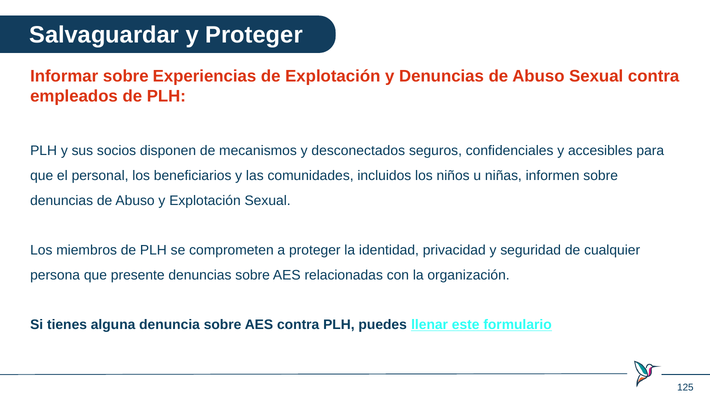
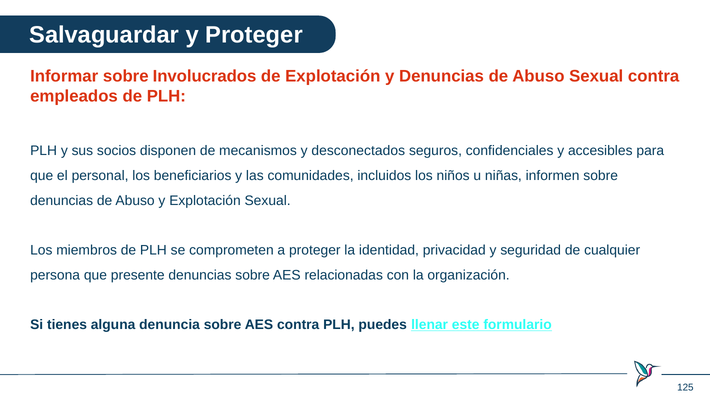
Experiencias: Experiencias -> Involucrados
